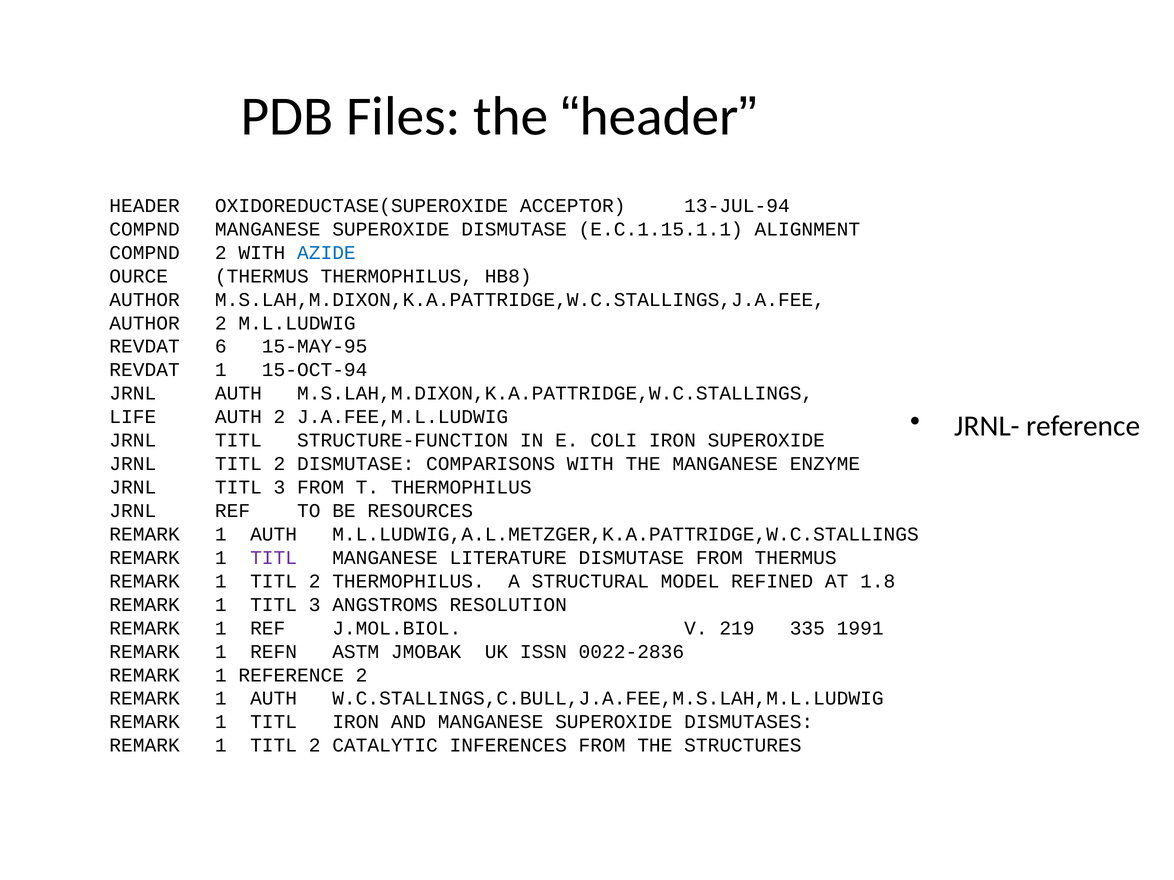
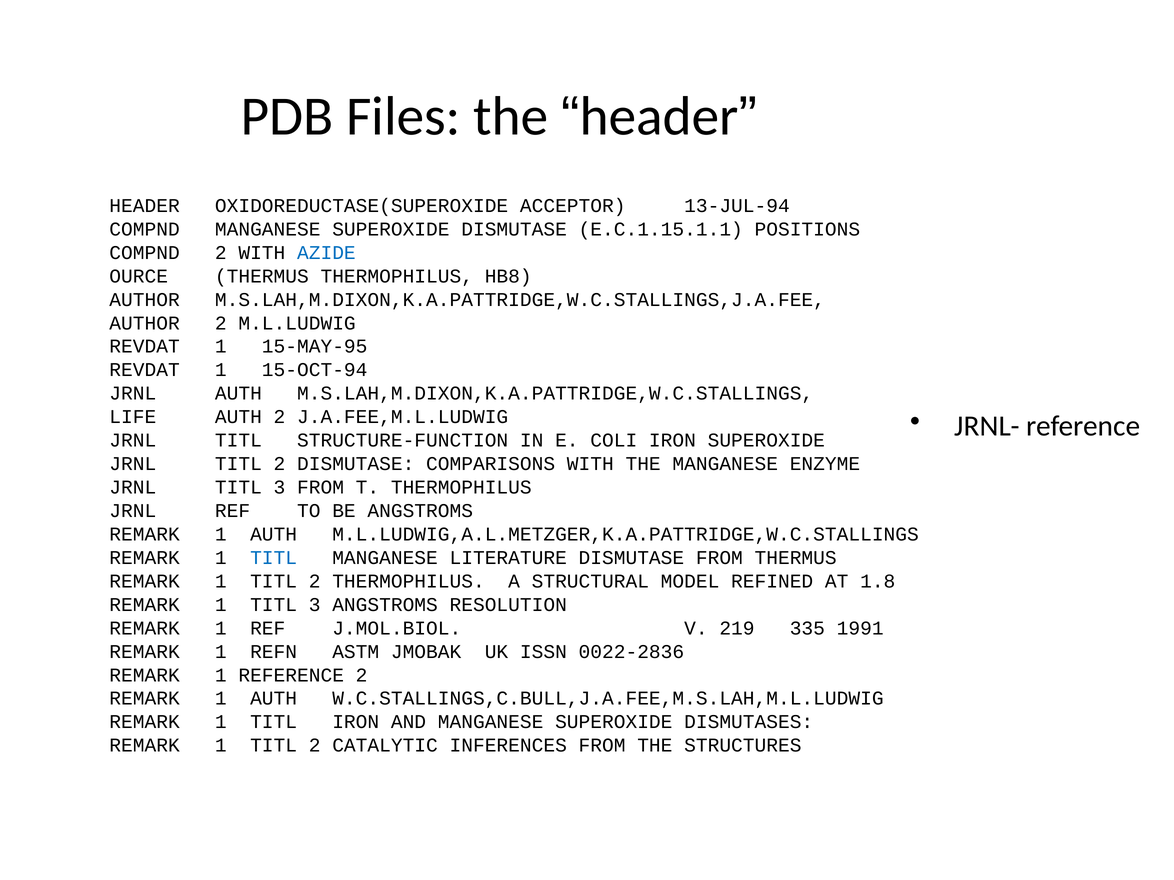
ALIGNMENT: ALIGNMENT -> POSITIONS
6 at (221, 347): 6 -> 1
BE RESOURCES: RESOURCES -> ANGSTROMS
TITL at (274, 558) colour: purple -> blue
